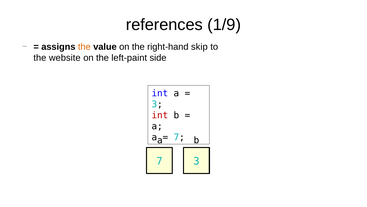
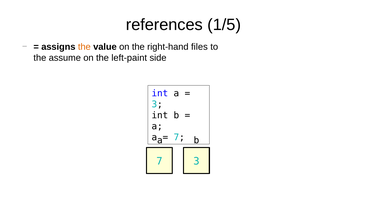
1/9: 1/9 -> 1/5
skip: skip -> files
website: website -> assume
int at (160, 115) colour: red -> black
